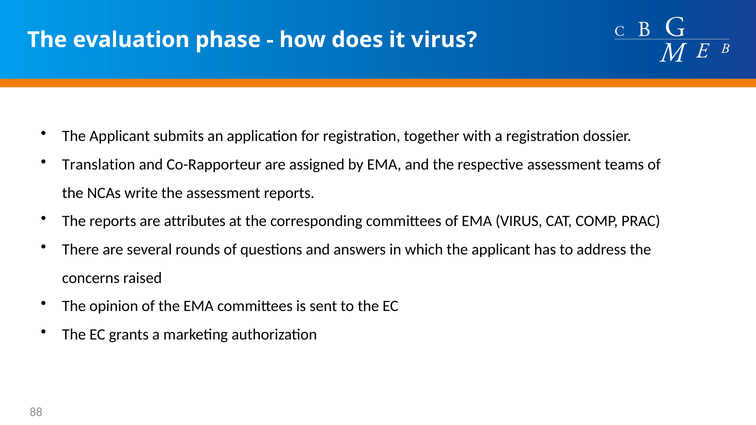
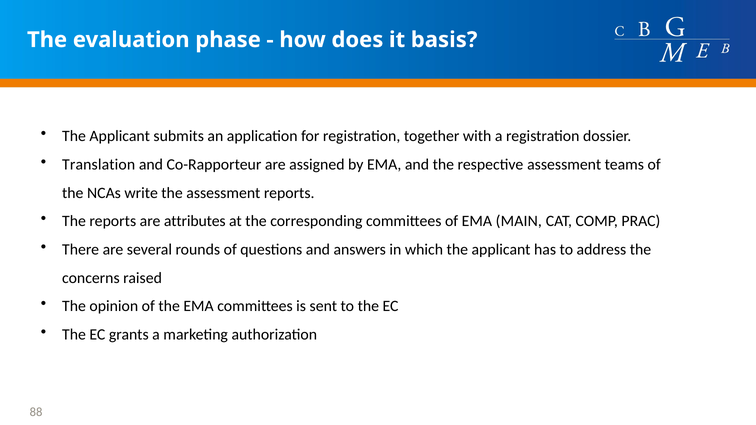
it virus: virus -> basis
EMA VIRUS: VIRUS -> MAIN
